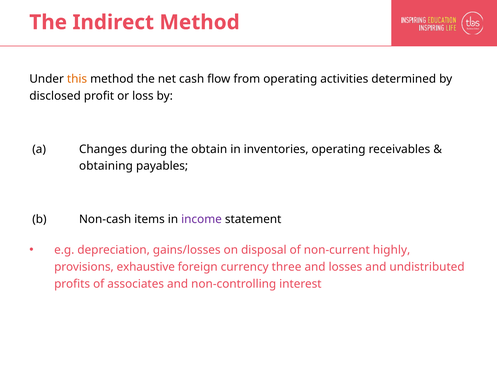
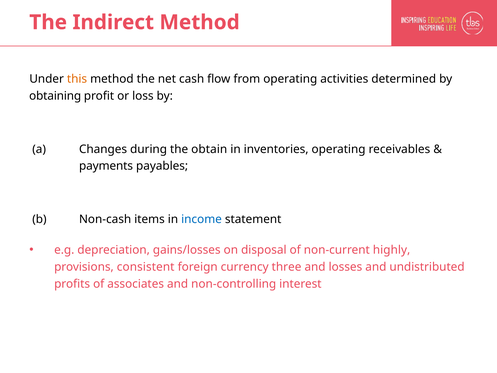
disclosed: disclosed -> obtaining
obtaining: obtaining -> payments
income colour: purple -> blue
exhaustive: exhaustive -> consistent
